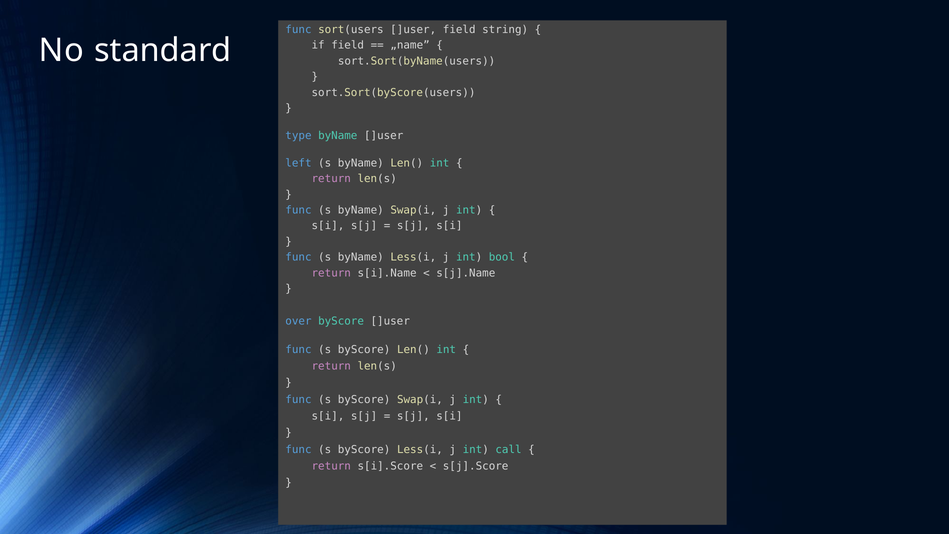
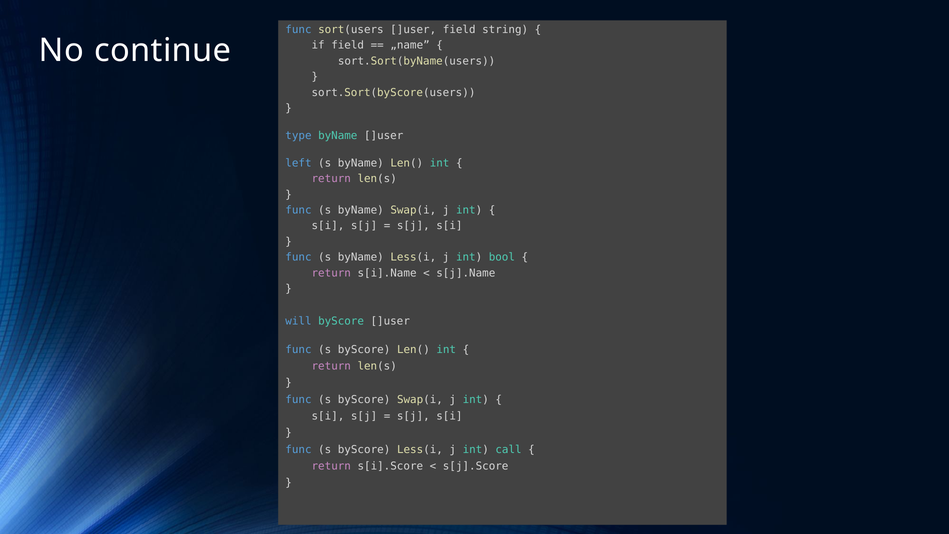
standard: standard -> continue
over: over -> will
